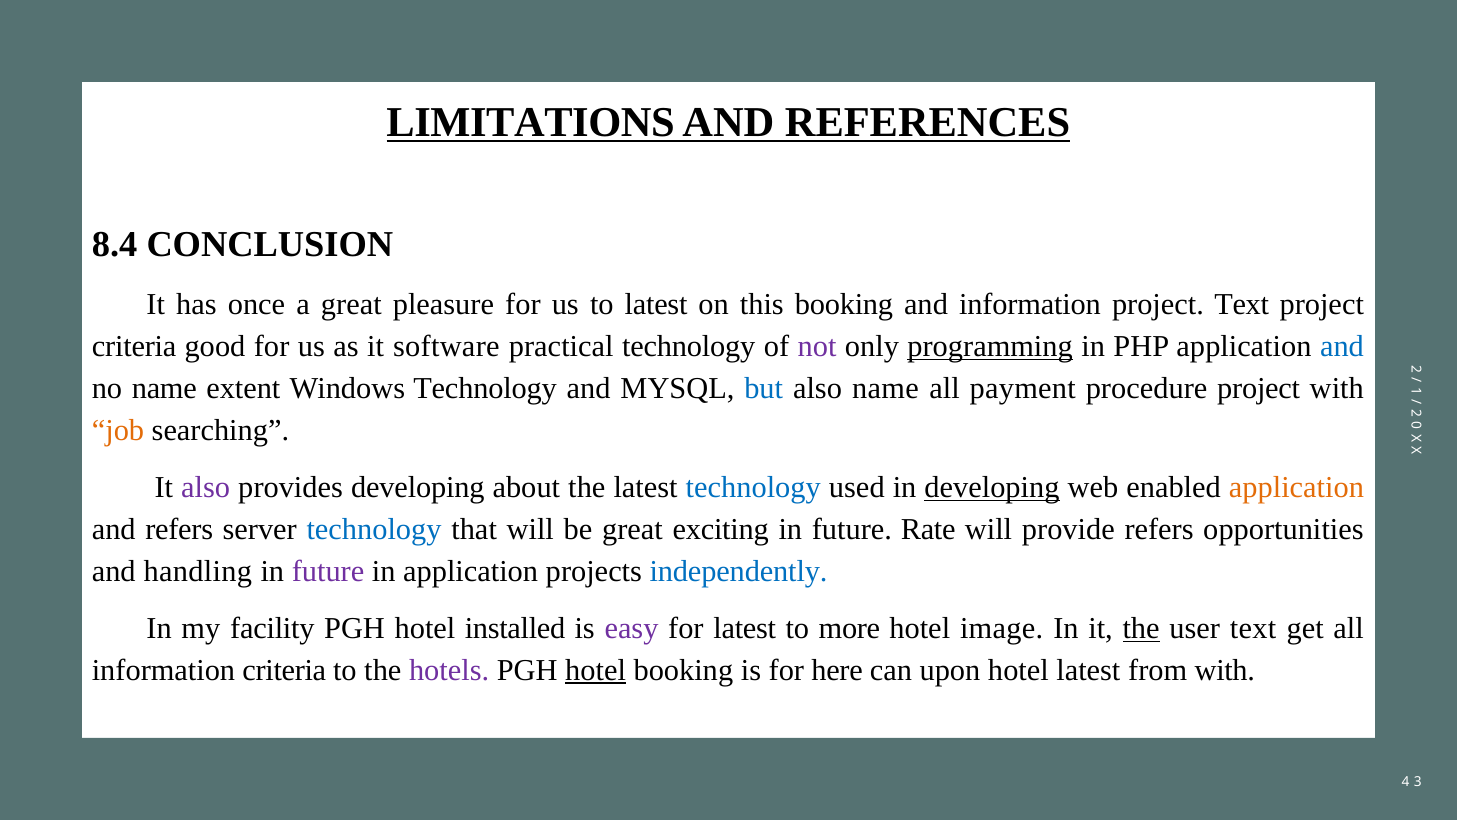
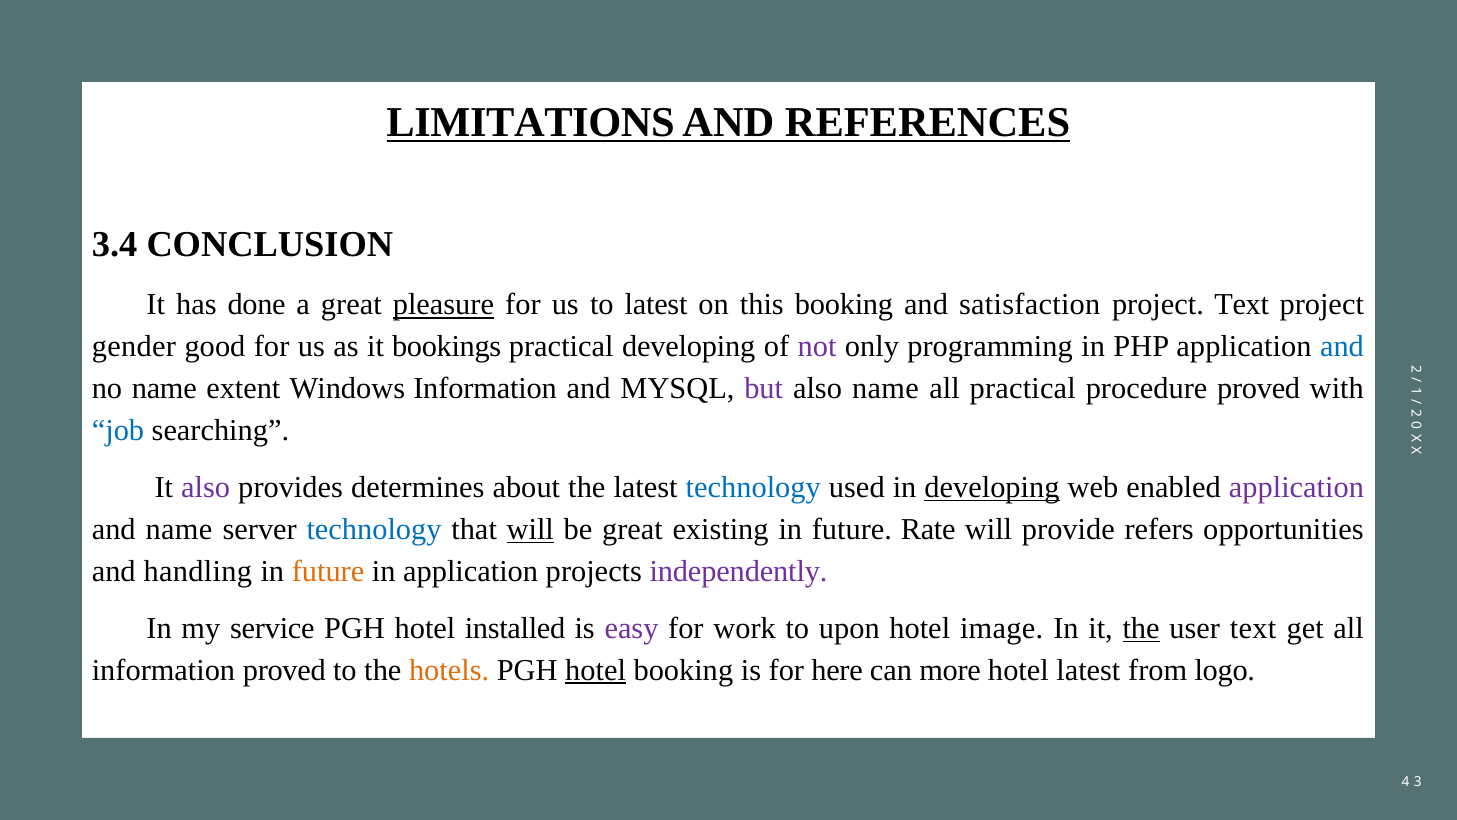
8.4: 8.4 -> 3.4
once: once -> done
pleasure underline: none -> present
and information: information -> satisfaction
criteria at (134, 346): criteria -> gender
software: software -> bookings
practical technology: technology -> developing
programming underline: present -> none
Windows Technology: Technology -> Information
but colour: blue -> purple
all payment: payment -> practical
procedure project: project -> proved
job colour: orange -> blue
provides developing: developing -> determines
application at (1296, 487) colour: orange -> purple
and refers: refers -> name
will at (530, 529) underline: none -> present
exciting: exciting -> existing
future at (328, 571) colour: purple -> orange
independently colour: blue -> purple
facility: facility -> service
for latest: latest -> work
more: more -> upon
information criteria: criteria -> proved
hotels colour: purple -> orange
upon: upon -> more
from with: with -> logo
